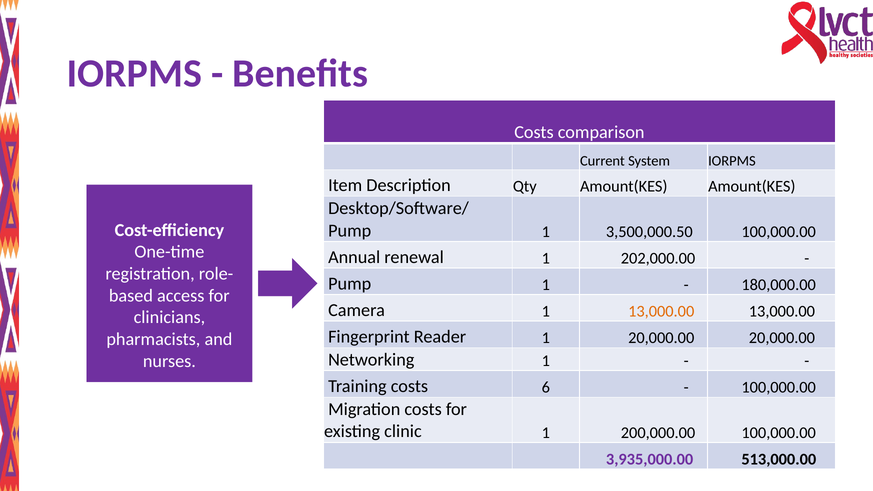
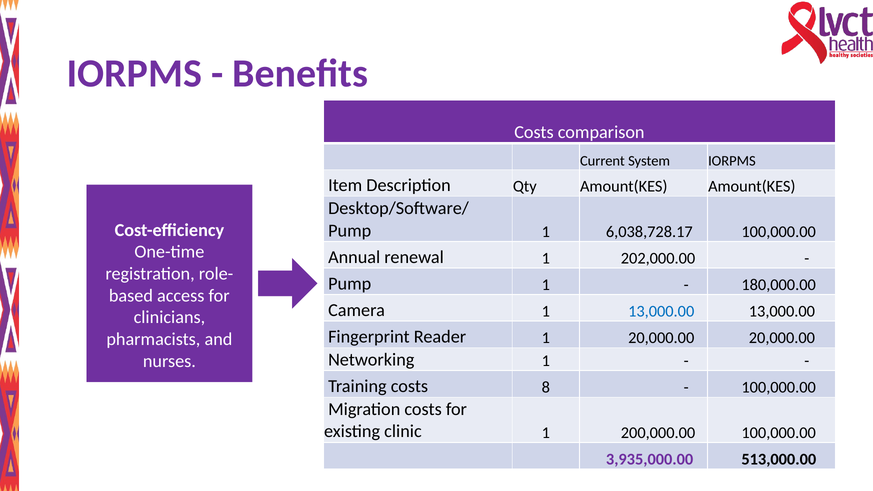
3,500,000.50: 3,500,000.50 -> 6,038,728.17
13,000.00 at (661, 311) colour: orange -> blue
6: 6 -> 8
